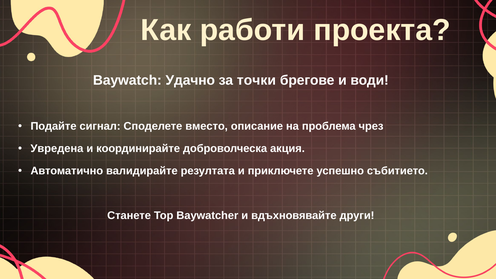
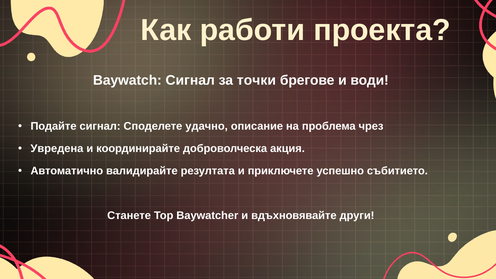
Baywatch Удачно: Удачно -> Сигнал
вместо: вместо -> удачно
